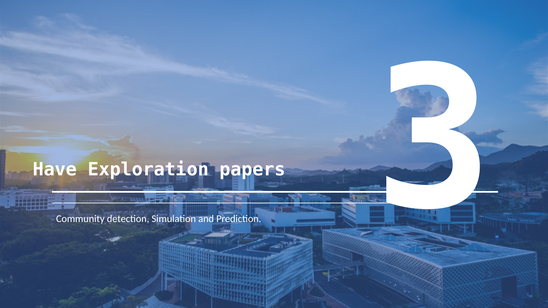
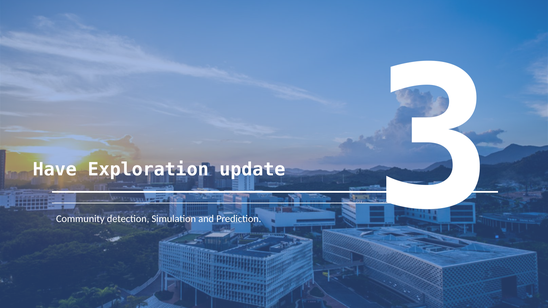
papers: papers -> update
